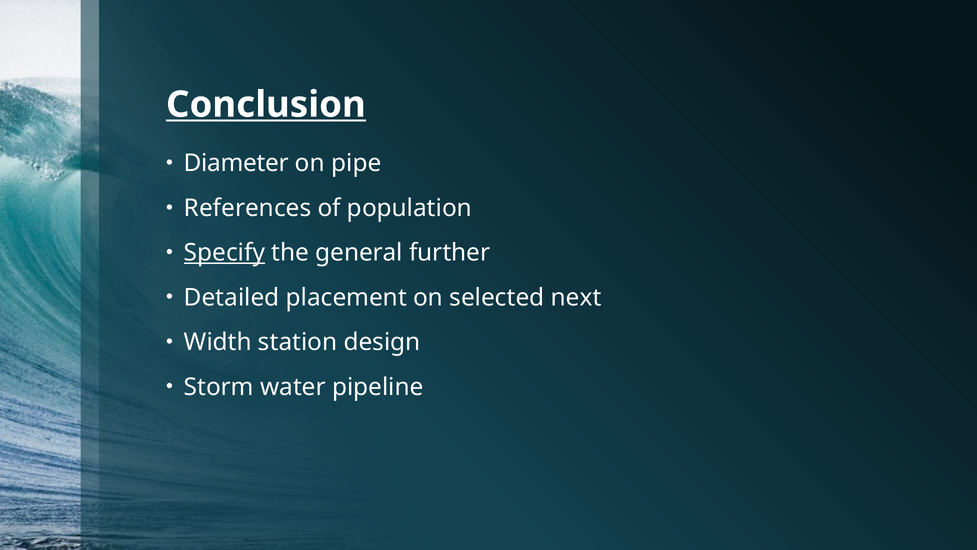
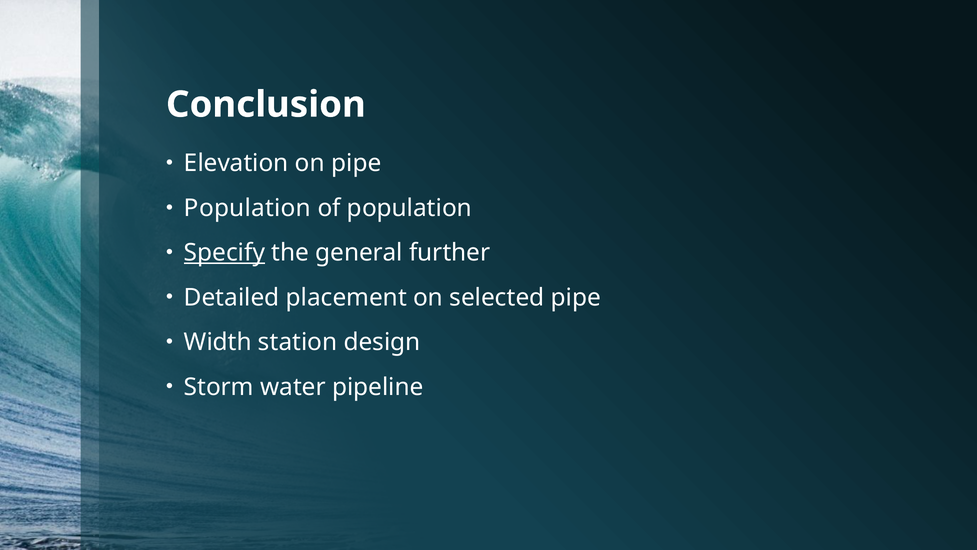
Conclusion underline: present -> none
Diameter: Diameter -> Elevation
References at (248, 208): References -> Population
selected next: next -> pipe
